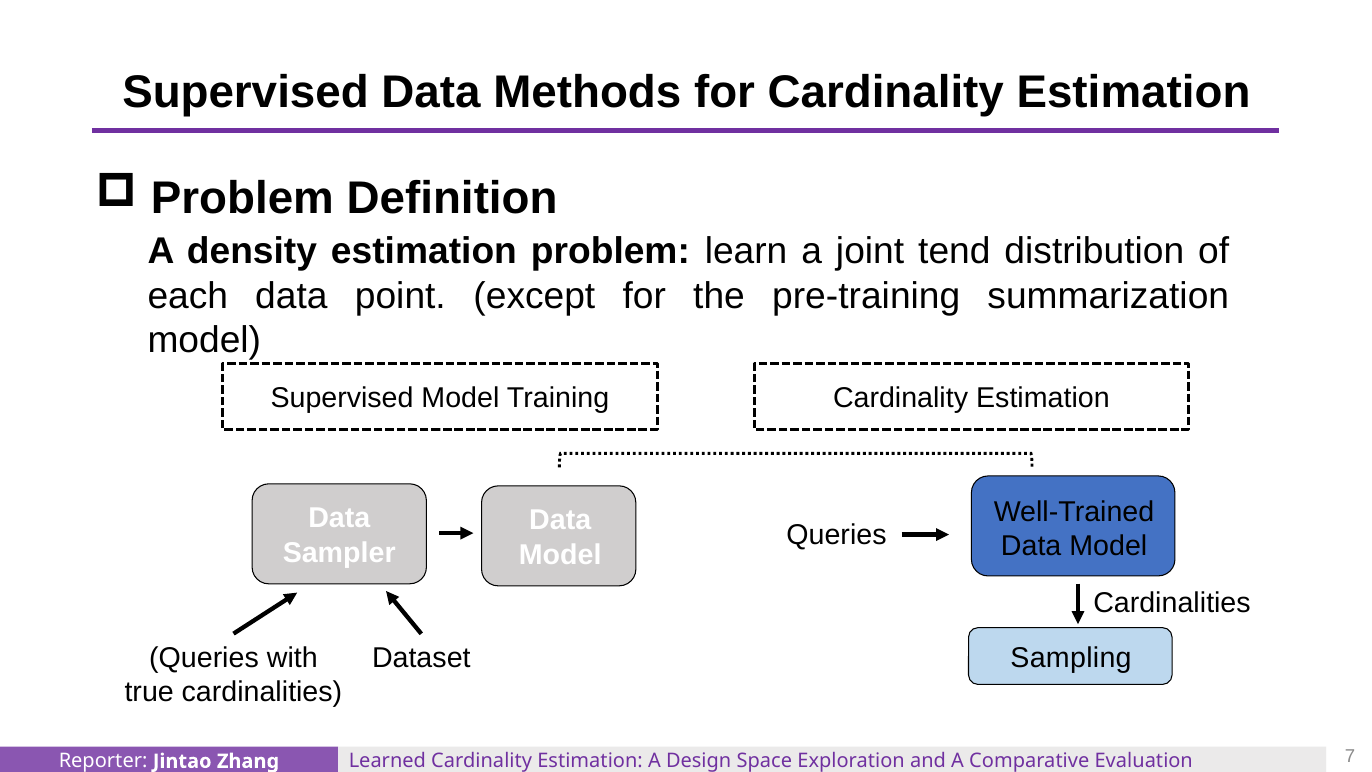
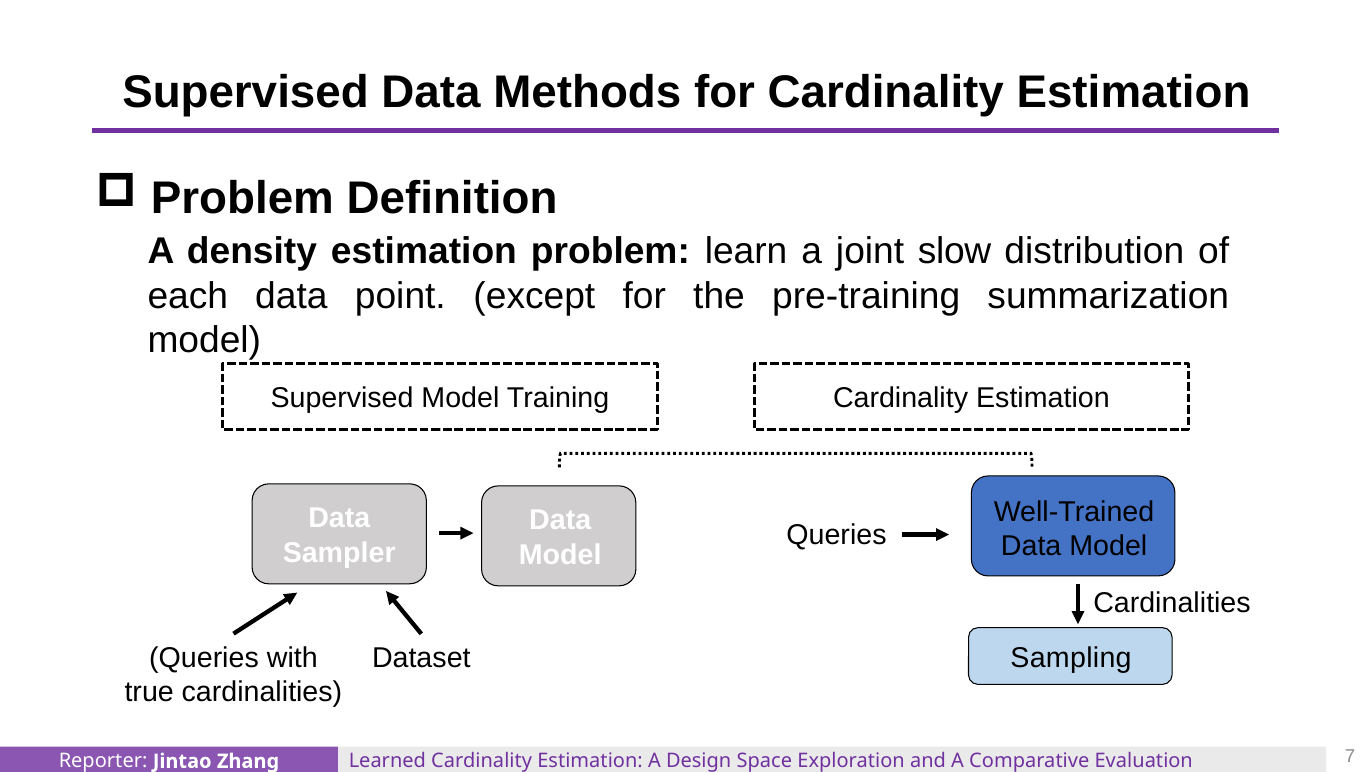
tend: tend -> slow
